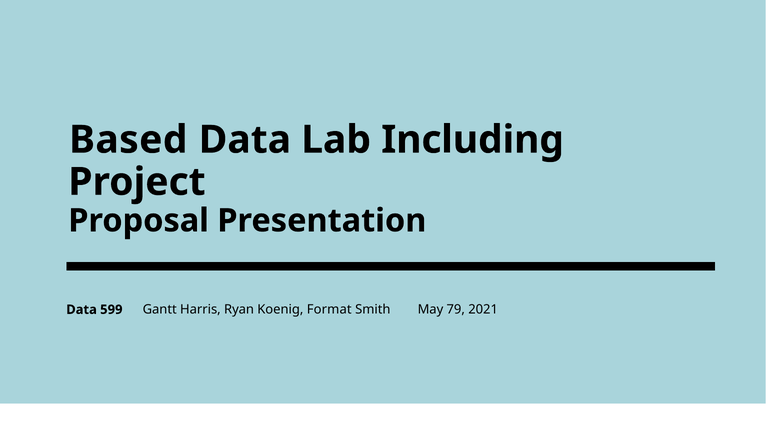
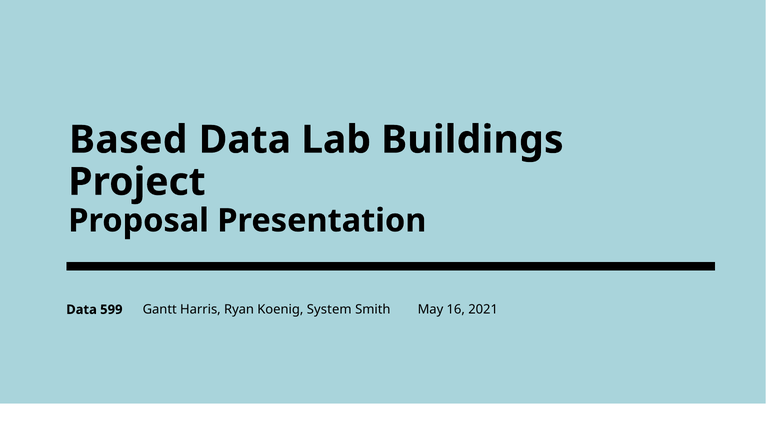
Including: Including -> Buildings
Format: Format -> System
79: 79 -> 16
